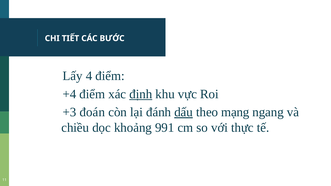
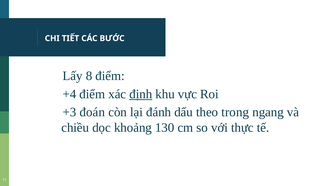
4: 4 -> 8
dấu underline: present -> none
mạng: mạng -> trong
991: 991 -> 130
